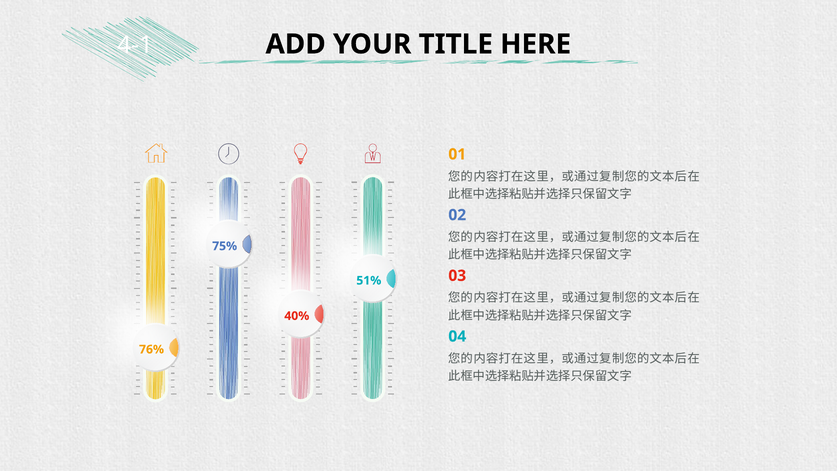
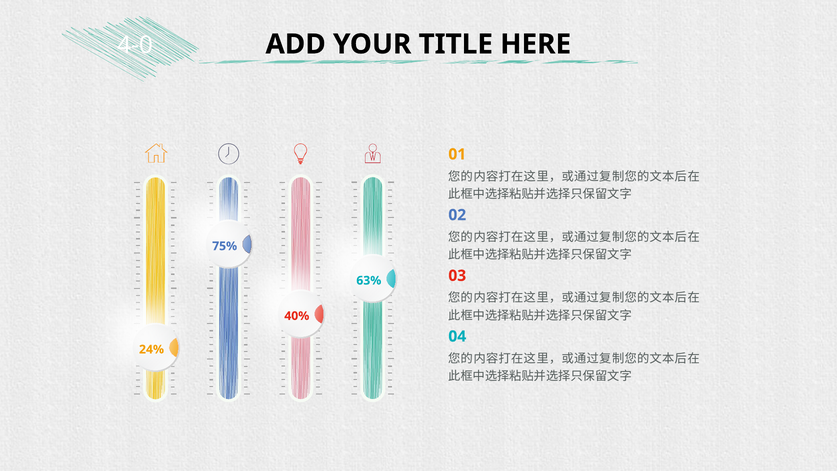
4-1: 4-1 -> 4-0
51%: 51% -> 63%
76%: 76% -> 24%
